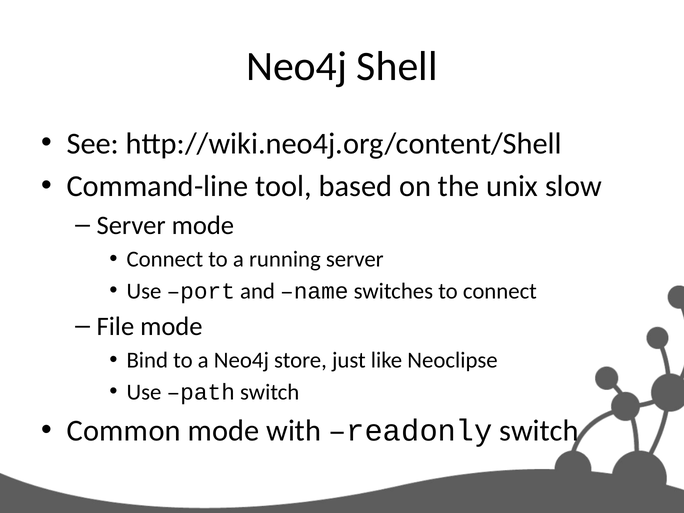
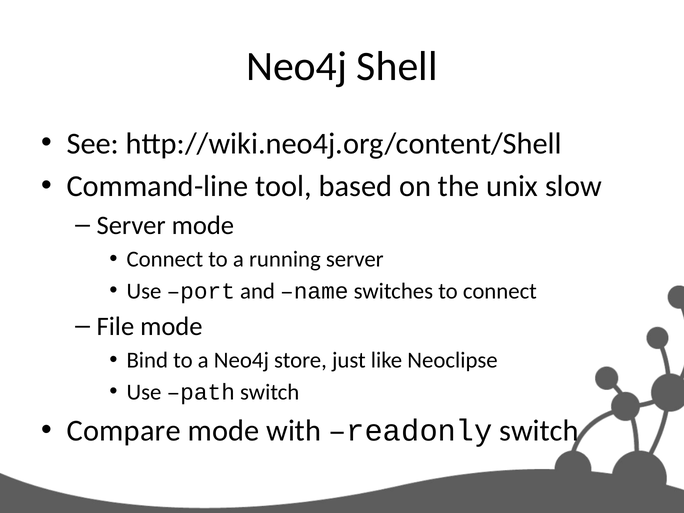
Common: Common -> Compare
